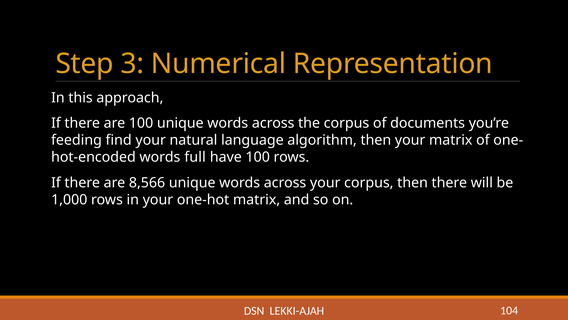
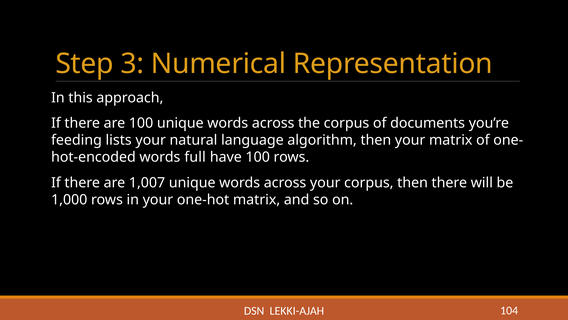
find: find -> lists
8,566: 8,566 -> 1,007
